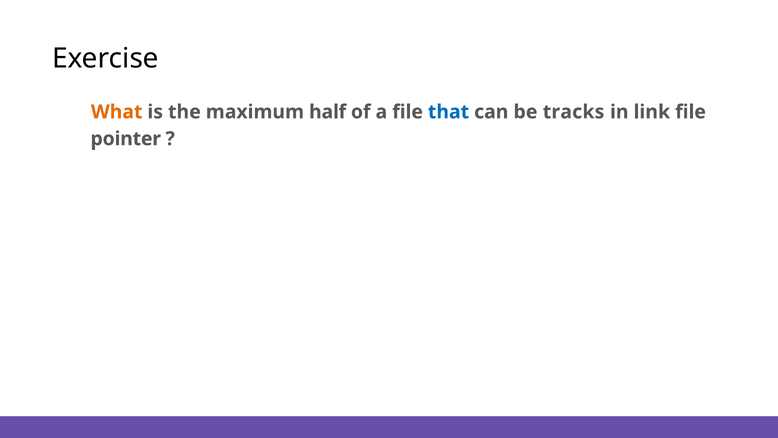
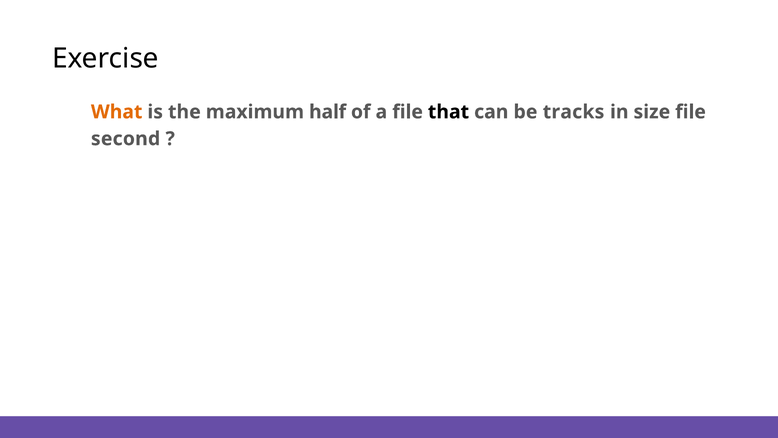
that colour: blue -> black
link: link -> size
pointer: pointer -> second
